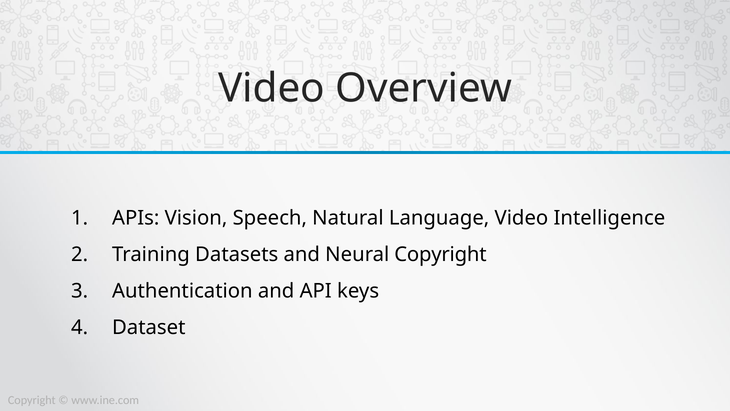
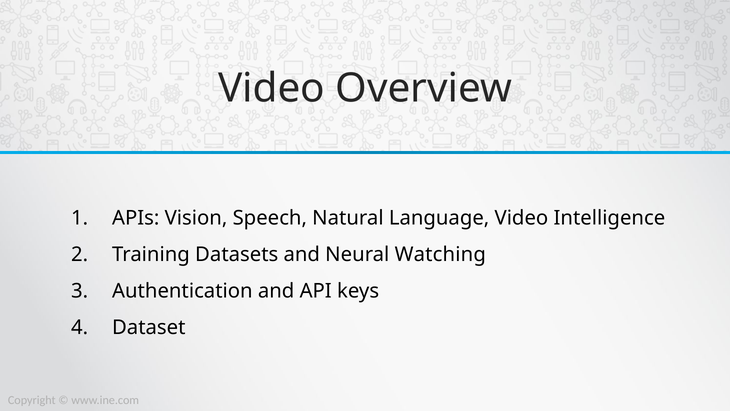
Neural Copyright: Copyright -> Watching
